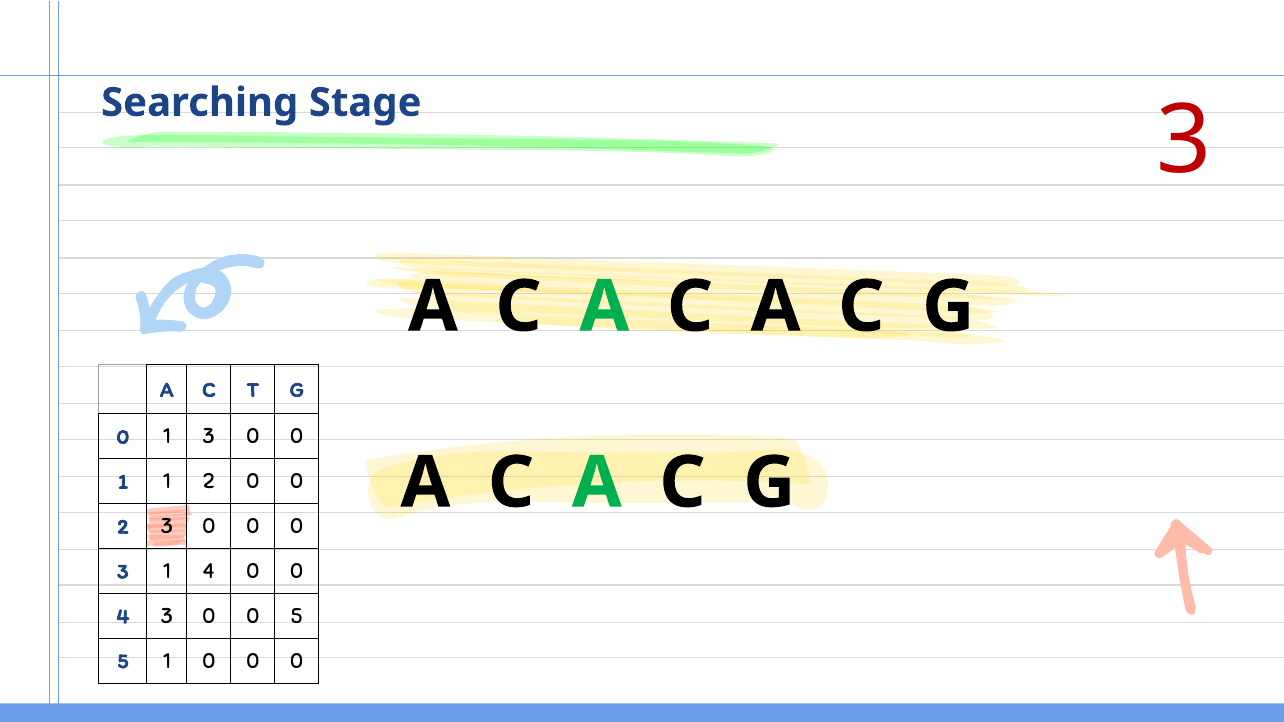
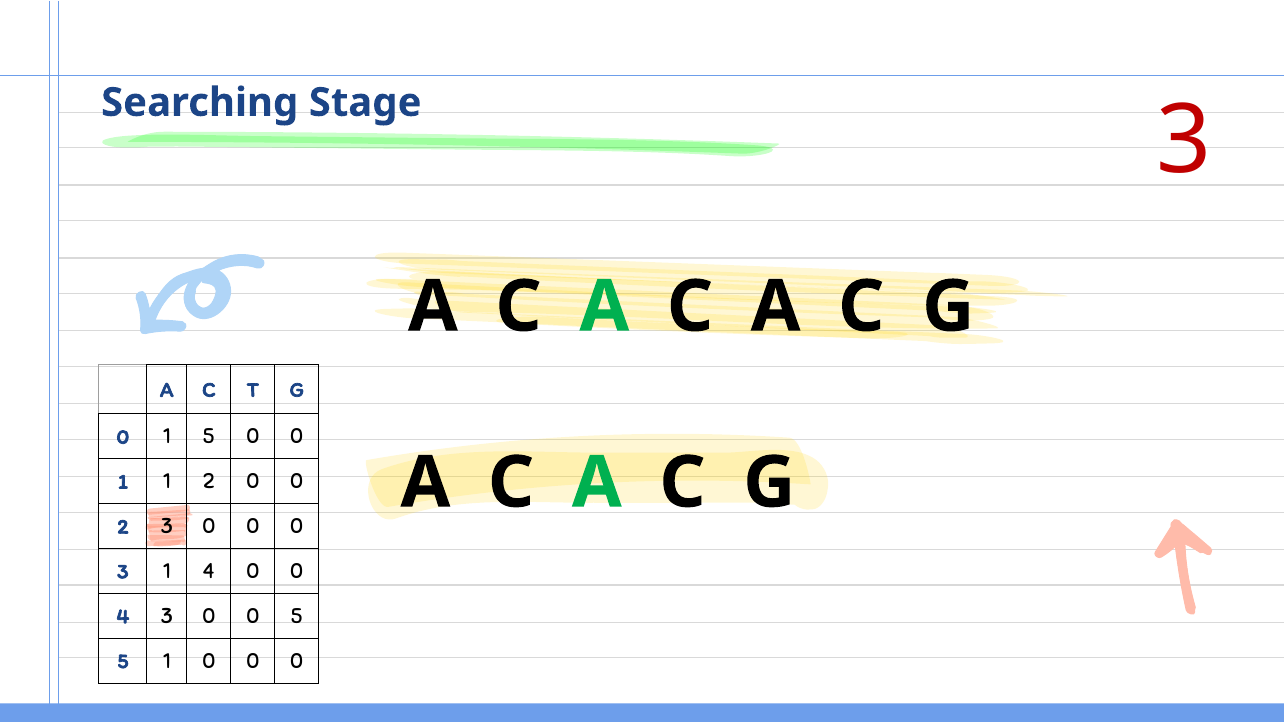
1 3: 3 -> 5
